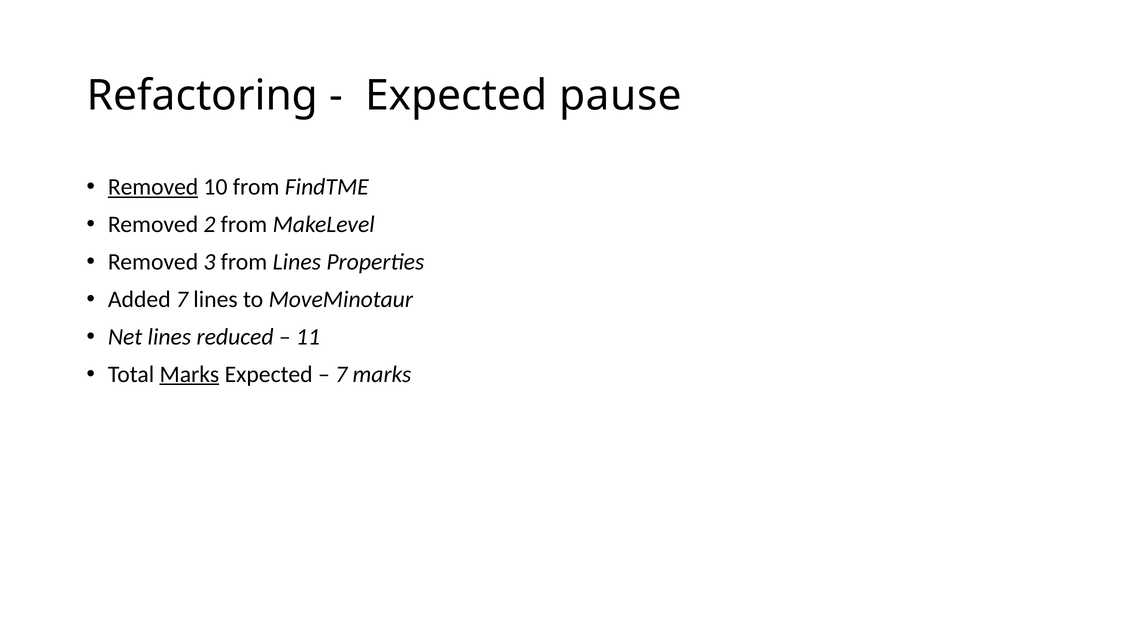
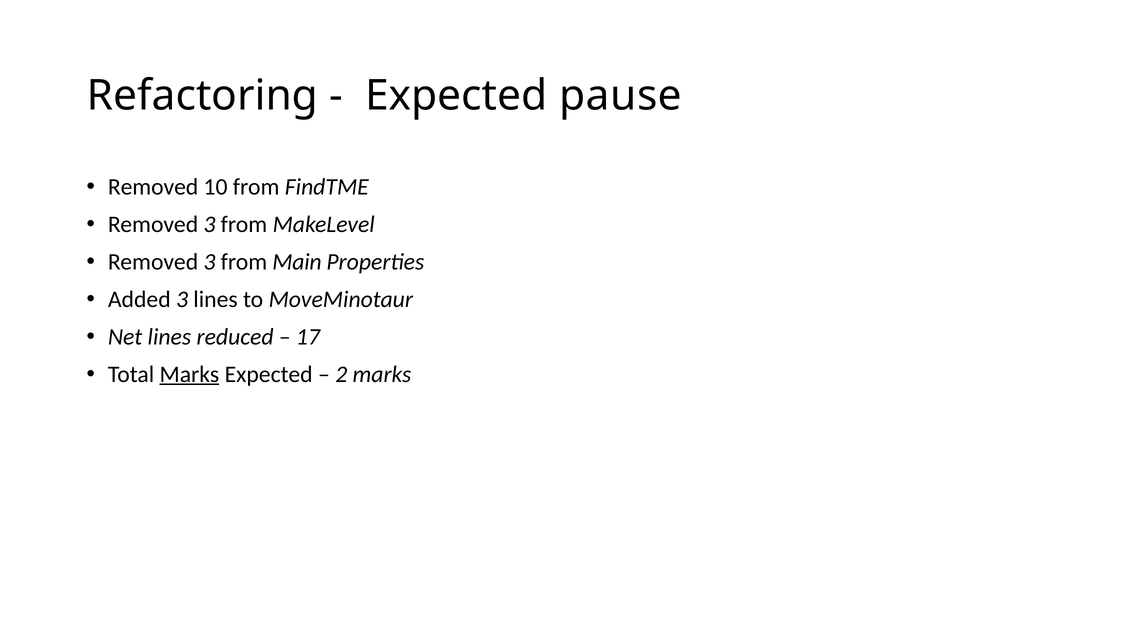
Removed at (153, 187) underline: present -> none
2 at (209, 224): 2 -> 3
from Lines: Lines -> Main
Added 7: 7 -> 3
11: 11 -> 17
7 at (341, 374): 7 -> 2
